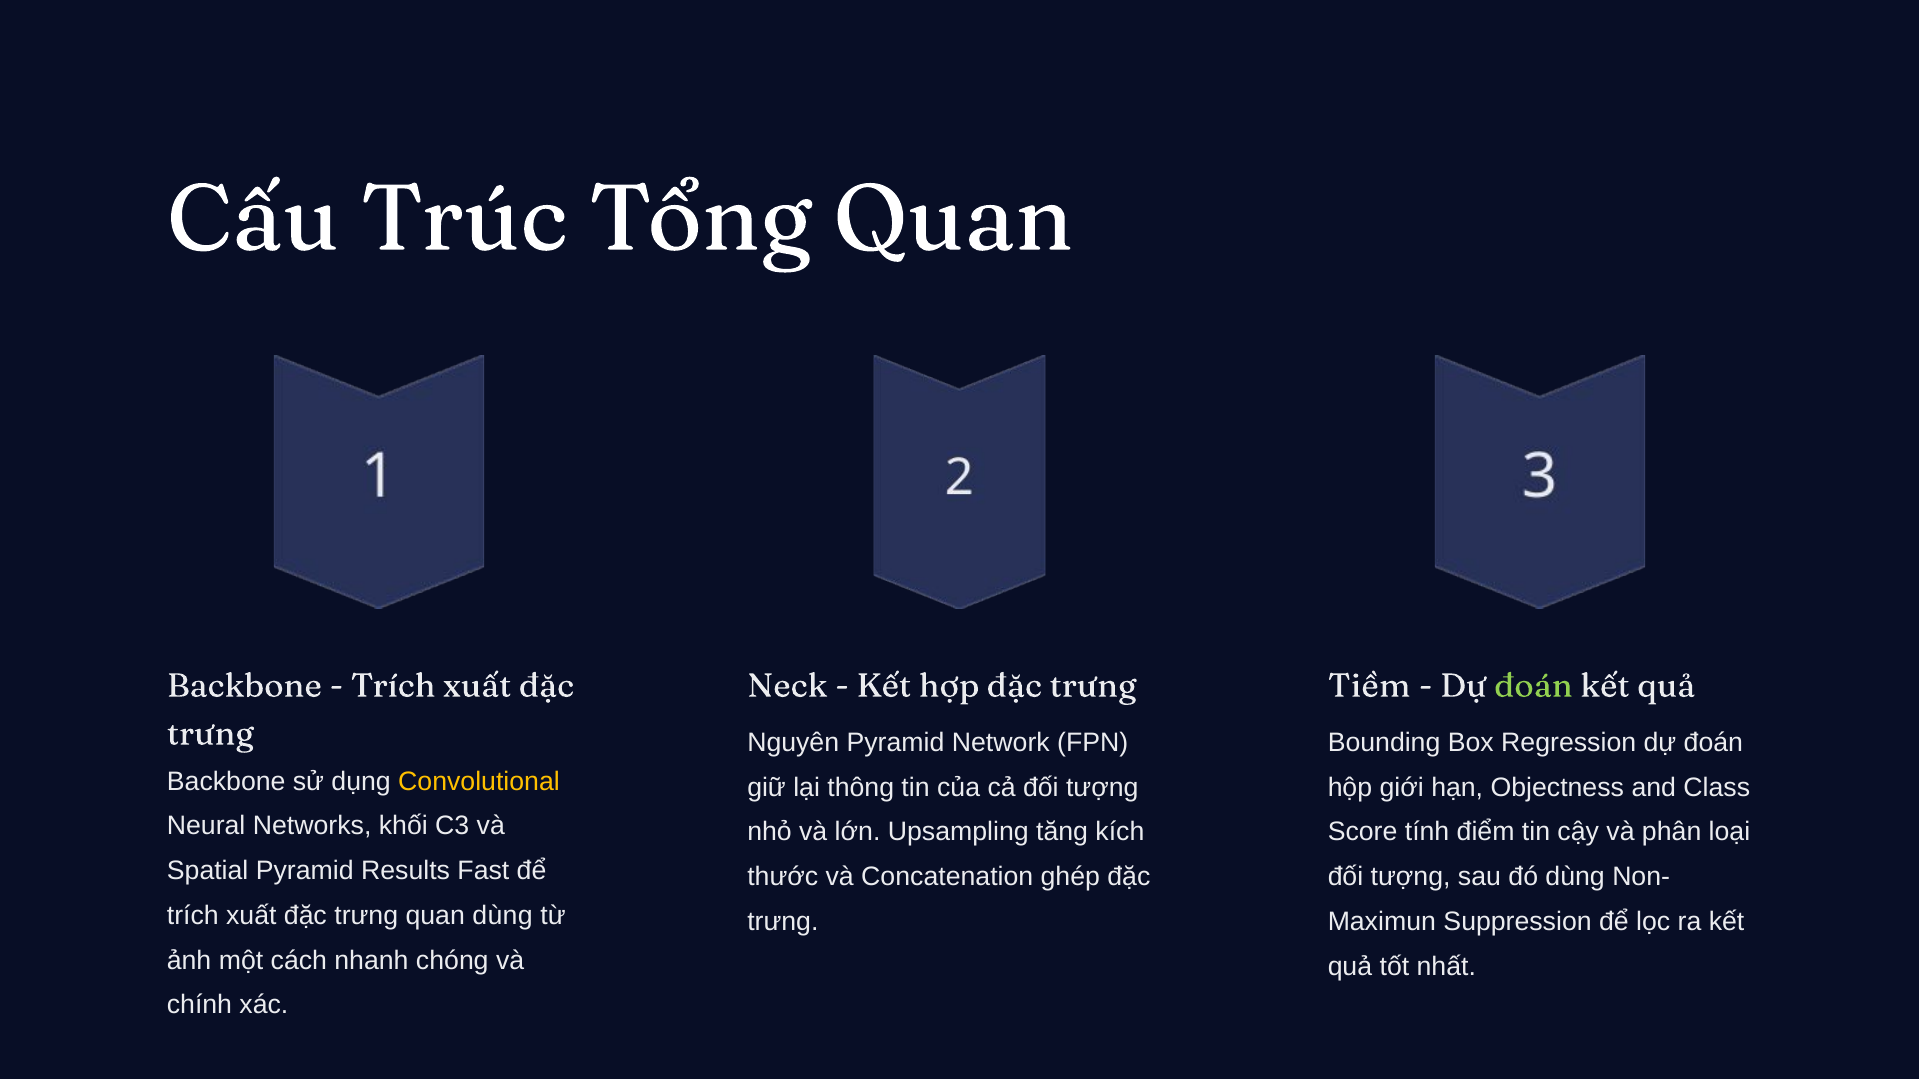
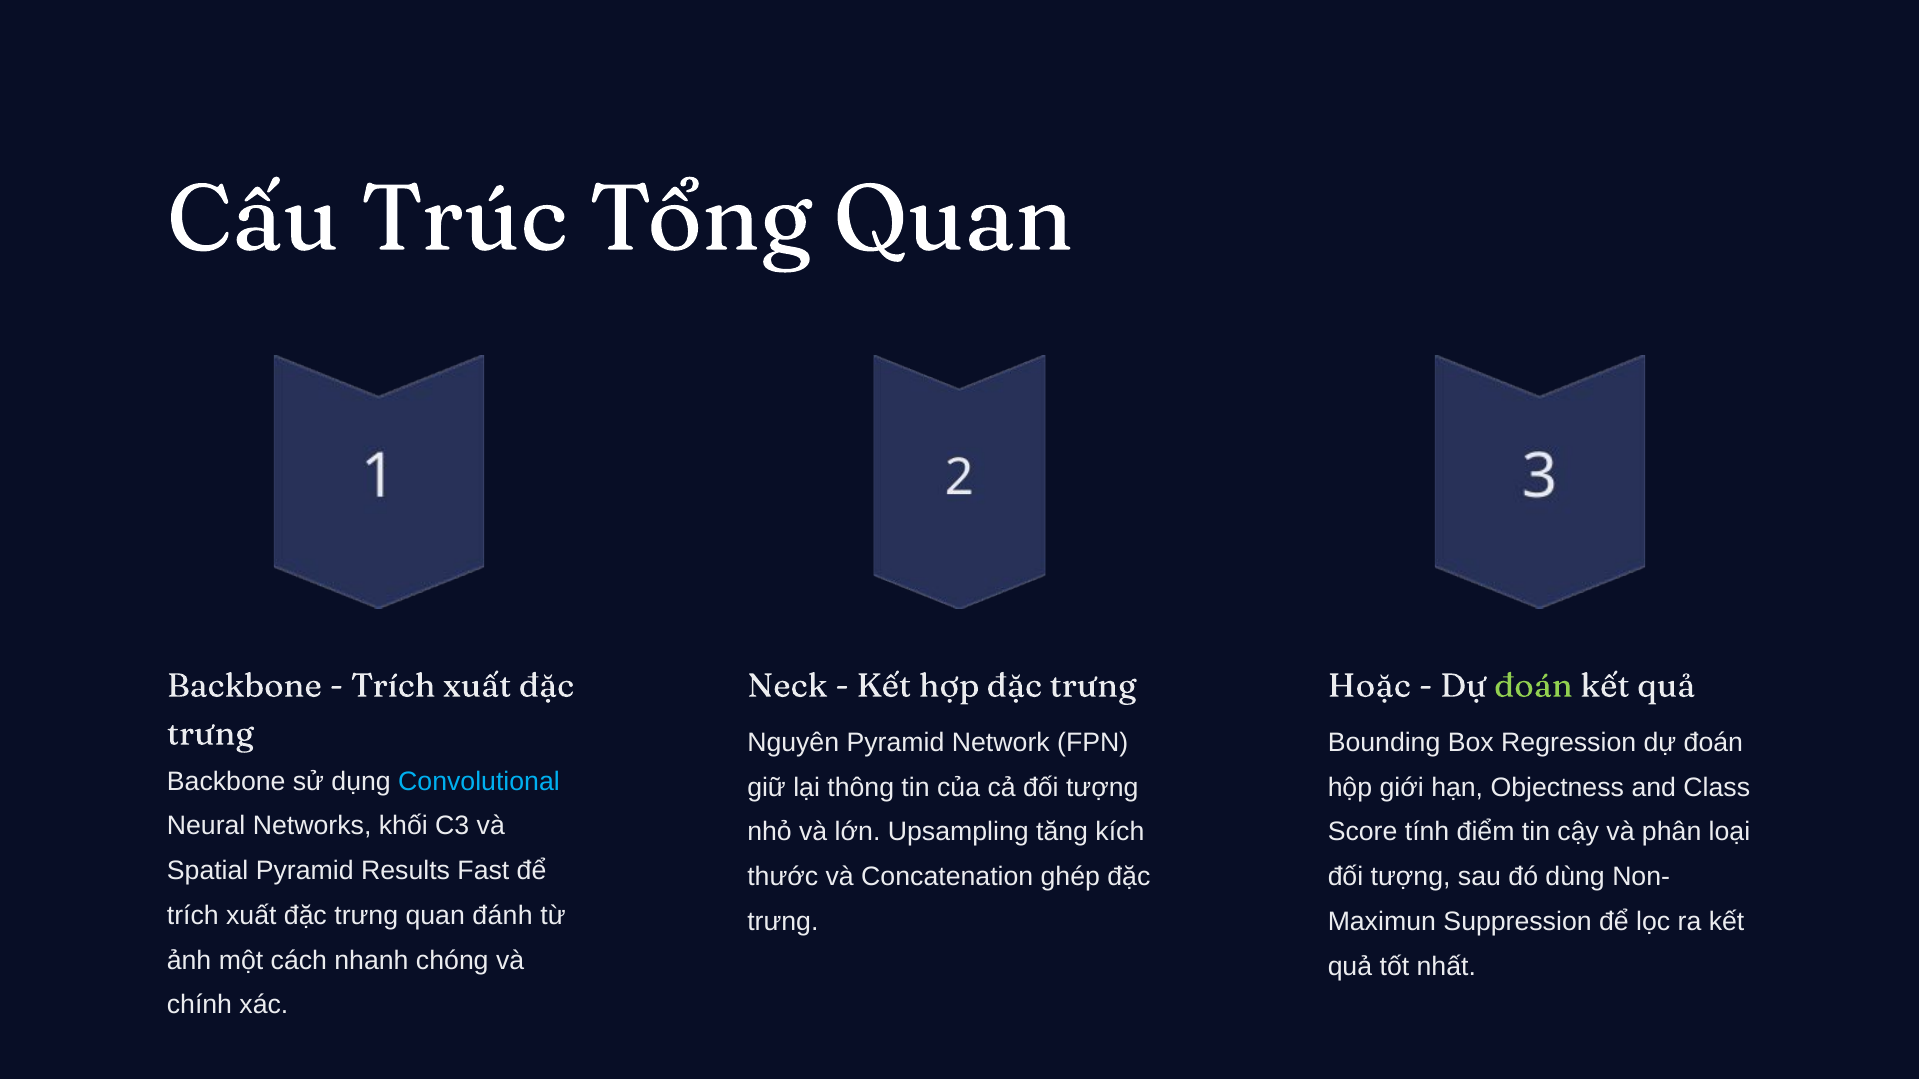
Tiềm: Tiềm -> Hoặc
Convolutional colour: yellow -> light blue
quan dùng: dùng -> đánh
